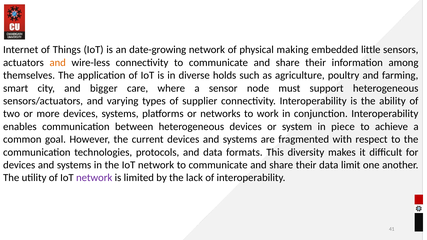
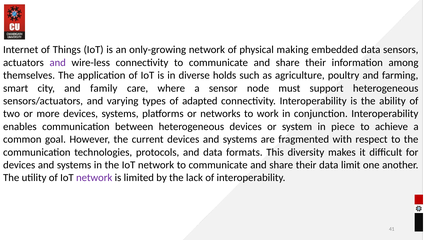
date-growing: date-growing -> only-growing
embedded little: little -> data
and at (58, 63) colour: orange -> purple
bigger: bigger -> family
supplier: supplier -> adapted
